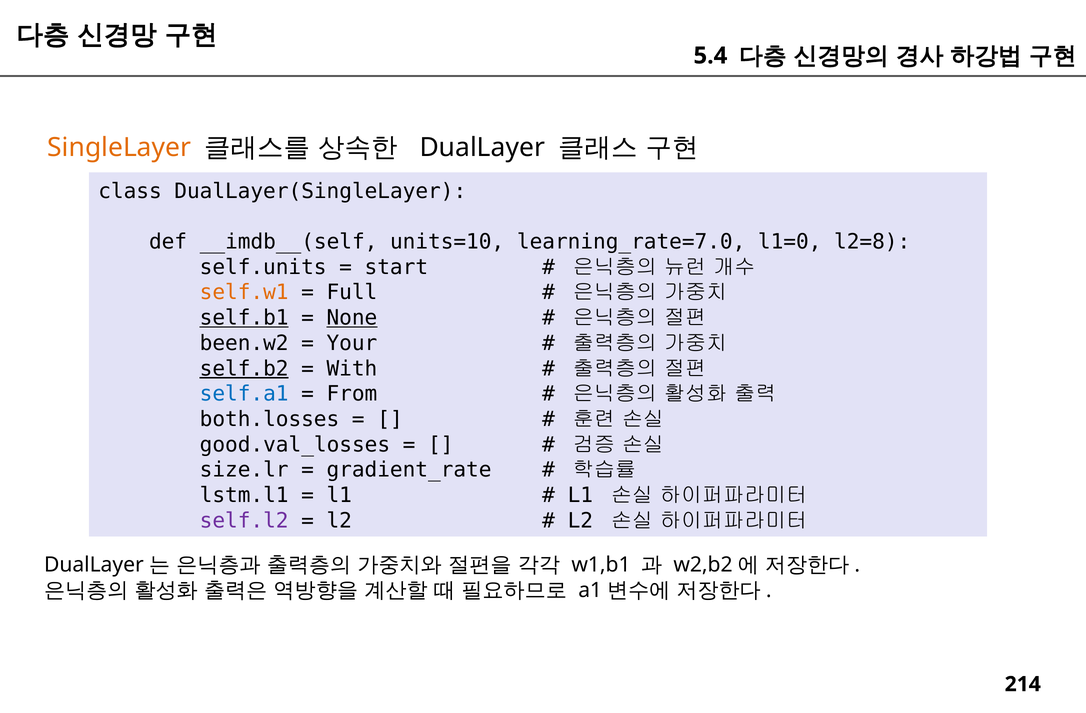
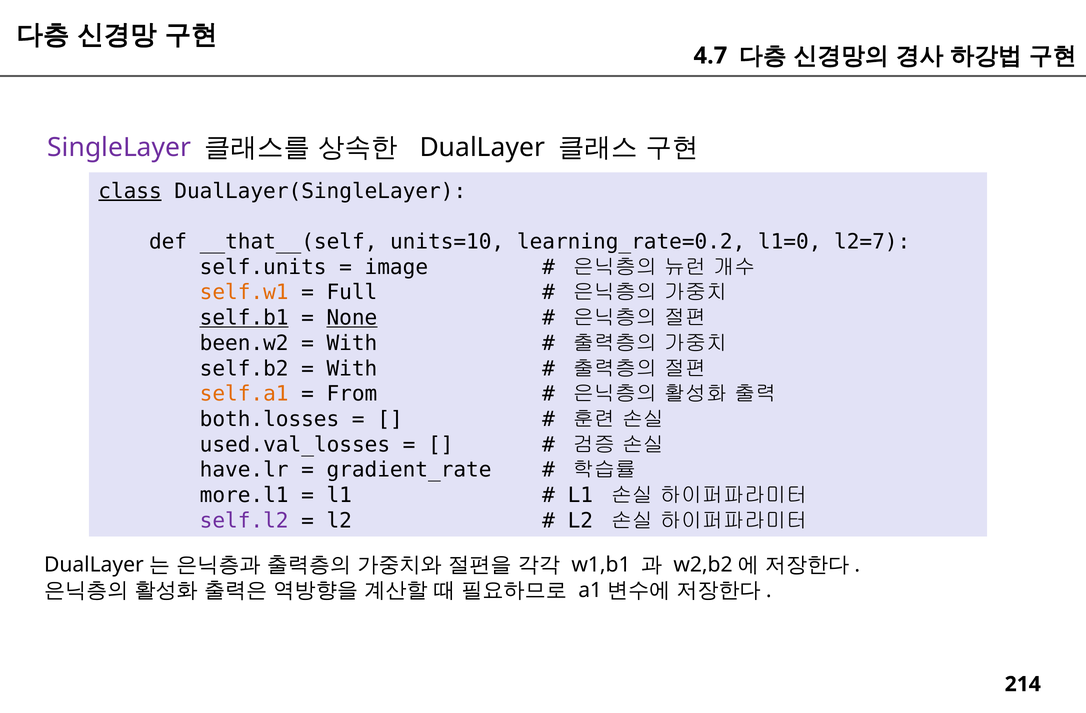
5.4: 5.4 -> 4.7
SingleLayer colour: orange -> purple
class underline: none -> present
__imdb__(self: __imdb__(self -> __that__(self
learning_rate=7.0: learning_rate=7.0 -> learning_rate=0.2
l2=8: l2=8 -> l2=7
start: start -> image
Your at (352, 343): Your -> With
self.b2 underline: present -> none
self.a1 colour: blue -> orange
good.val_losses: good.val_losses -> used.val_losses
size.lr: size.lr -> have.lr
lstm.l1: lstm.l1 -> more.l1
